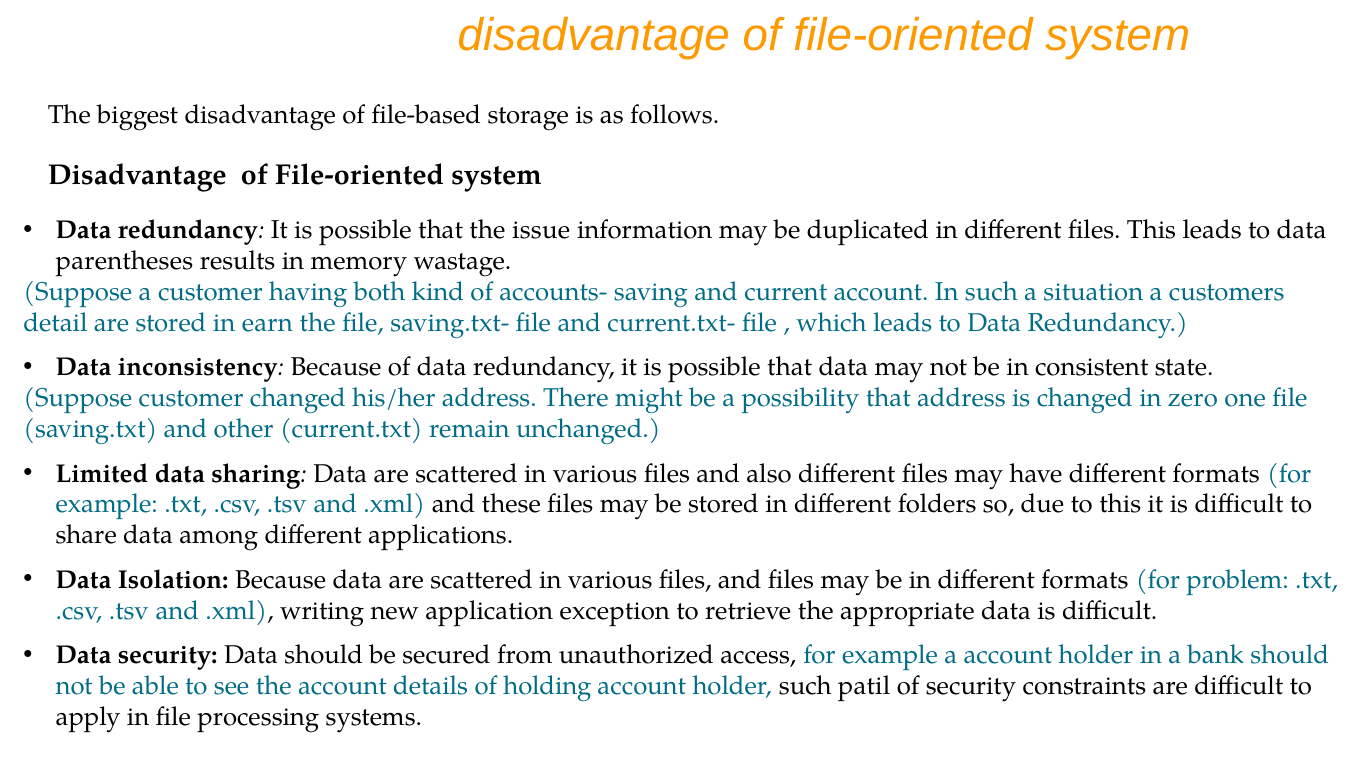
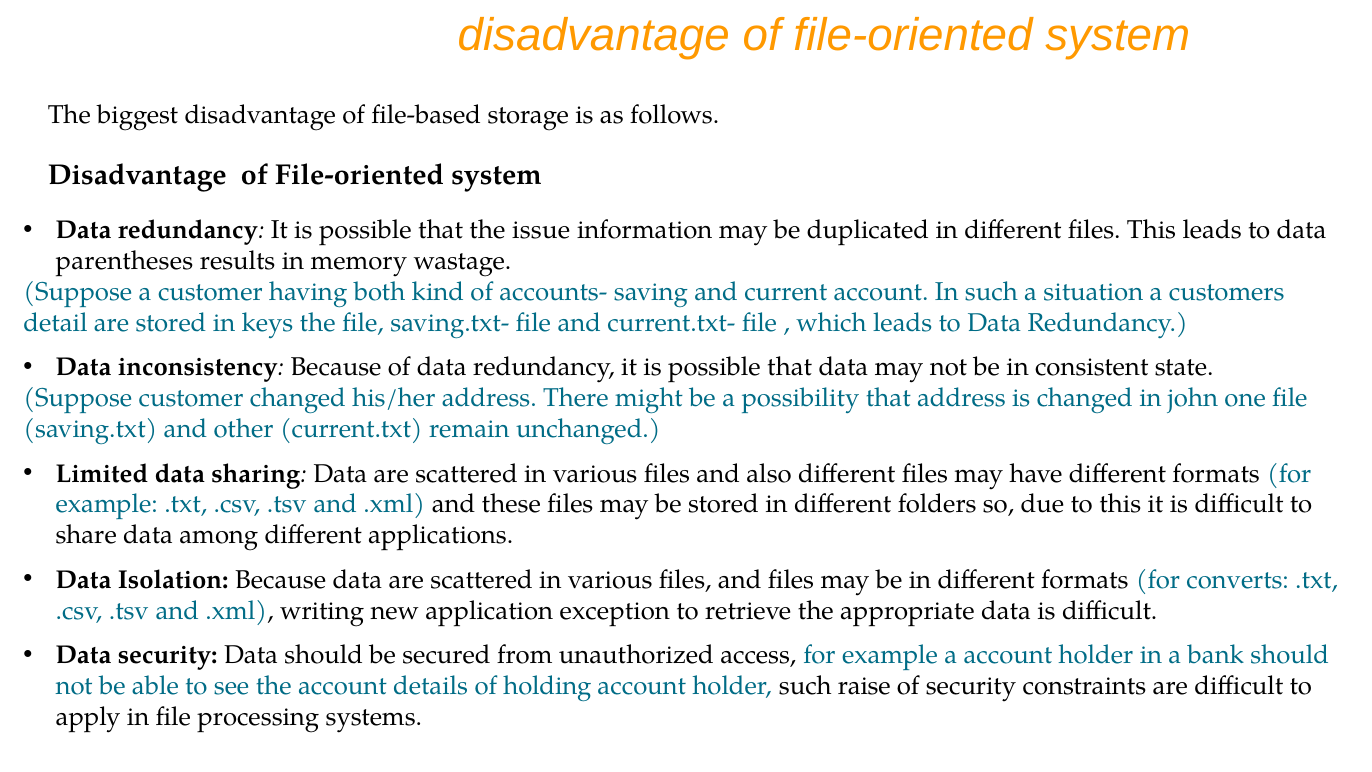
earn: earn -> keys
zero: zero -> john
problem: problem -> converts
patil: patil -> raise
